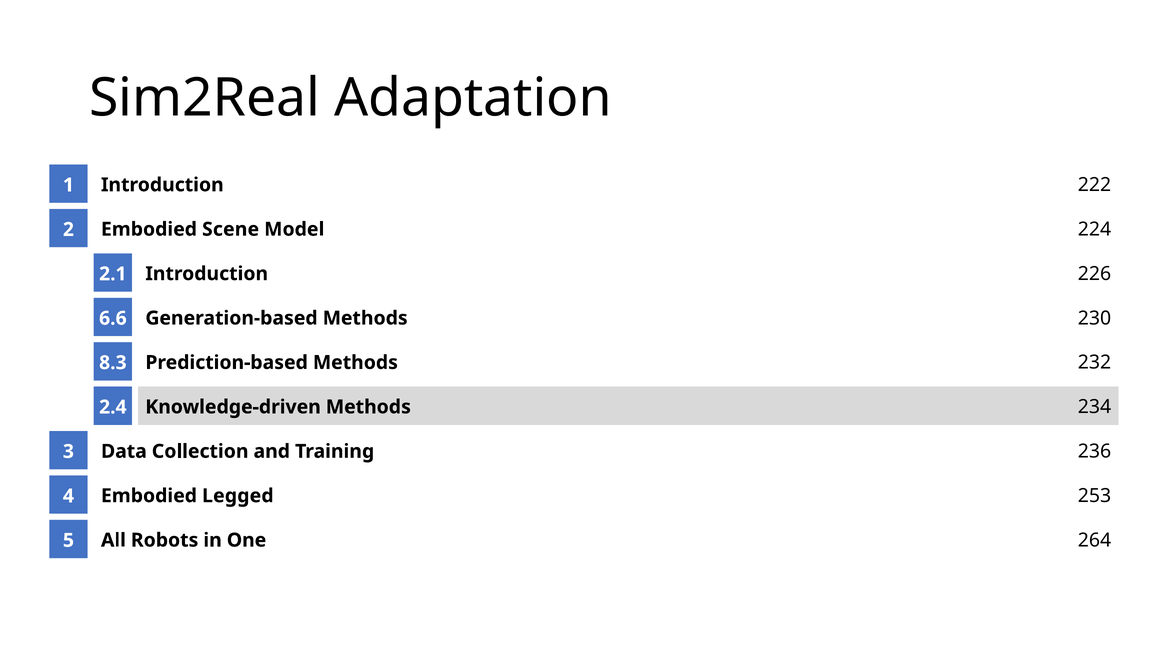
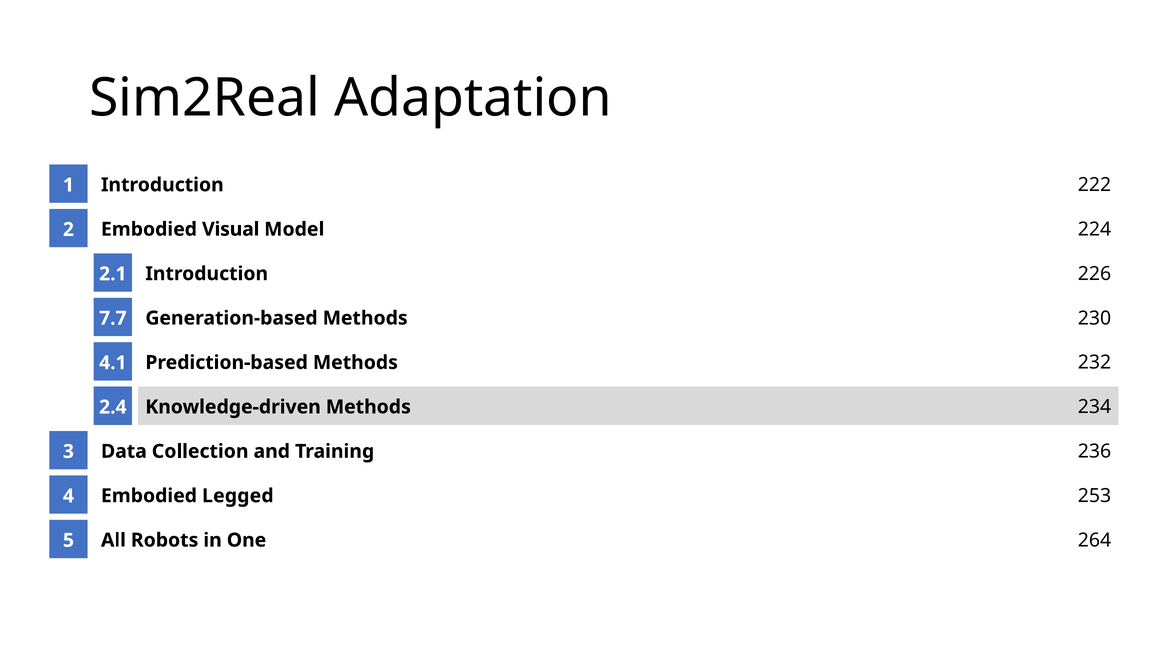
Scene: Scene -> Visual
6.6: 6.6 -> 7.7
8.3: 8.3 -> 4.1
